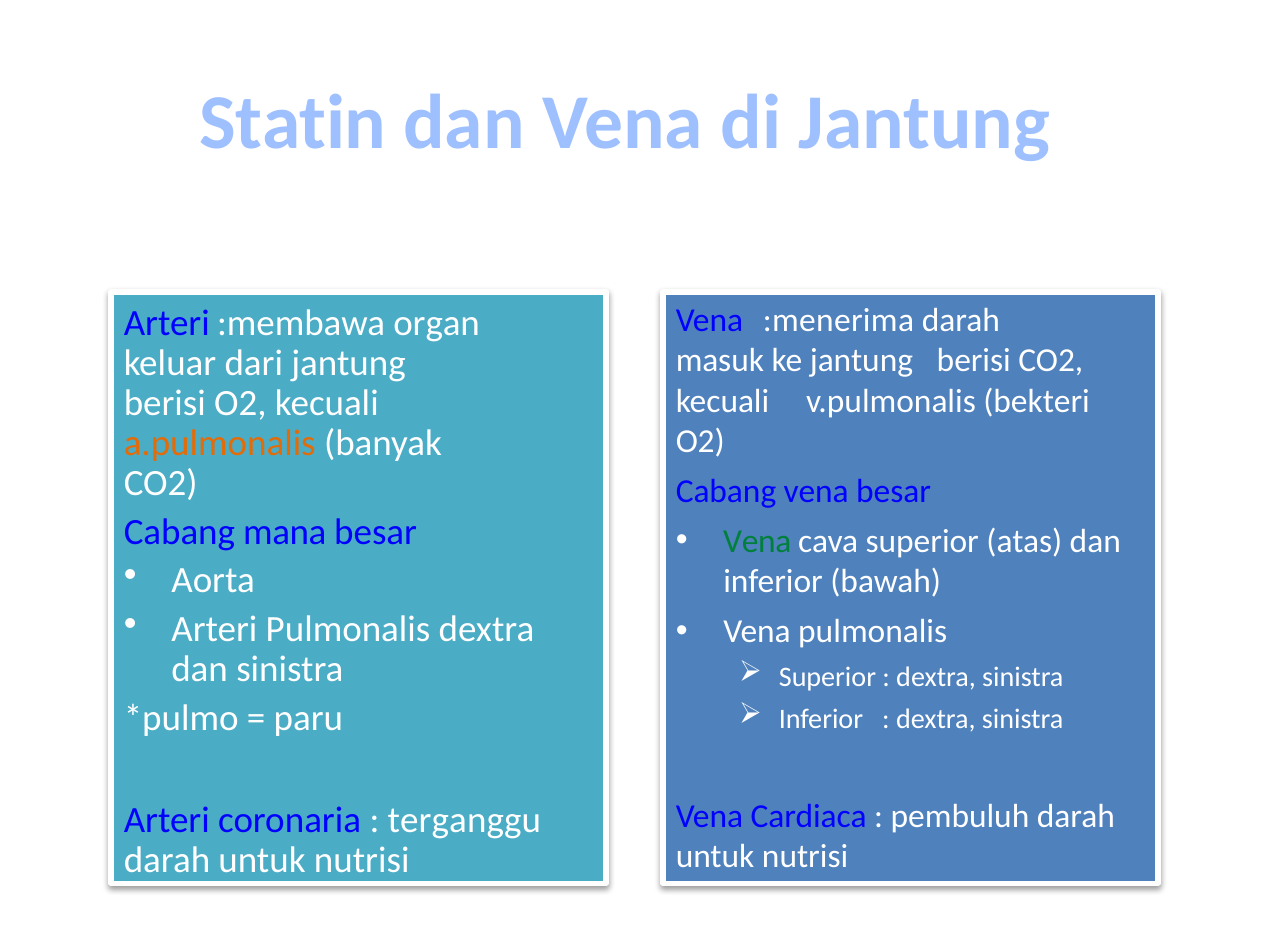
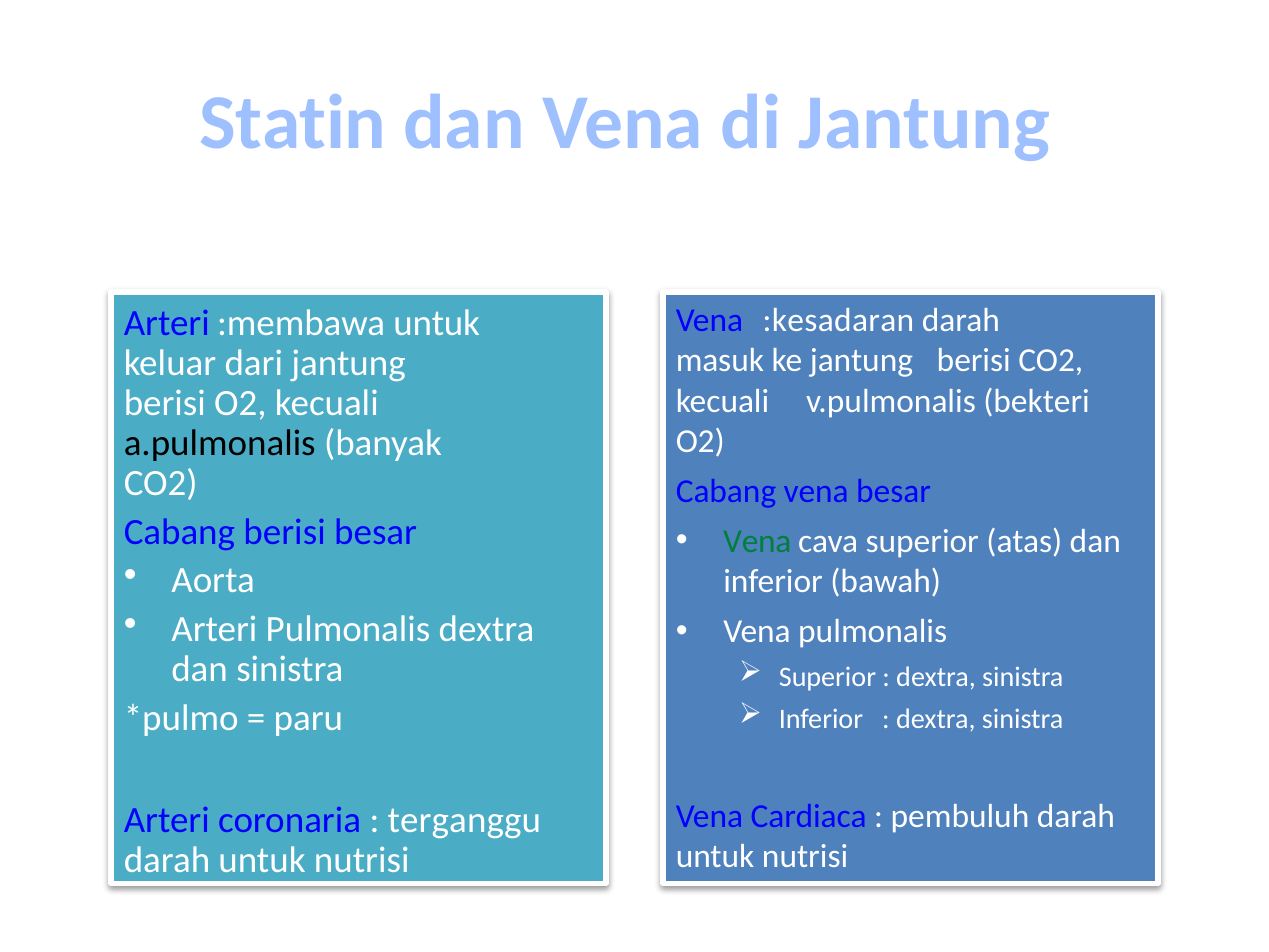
:menerima: :menerima -> :kesadaran
organ at (437, 323): organ -> untuk
a.pulmonalis colour: orange -> black
Cabang mana: mana -> berisi
